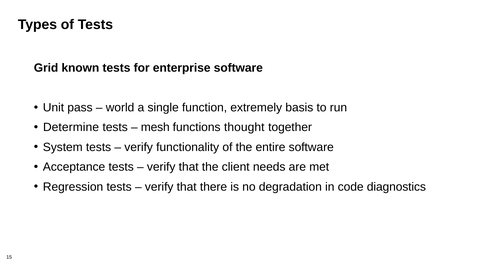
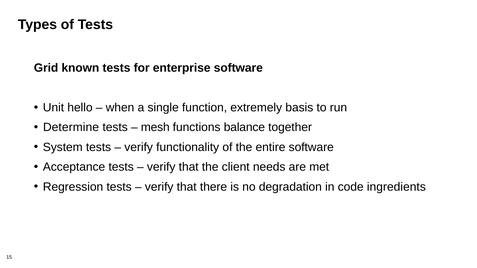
pass: pass -> hello
world: world -> when
thought: thought -> balance
diagnostics: diagnostics -> ingredients
